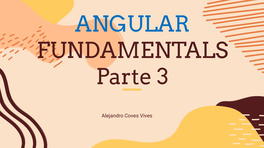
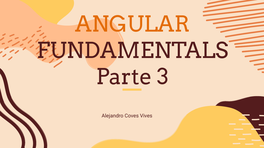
ANGULAR colour: blue -> orange
